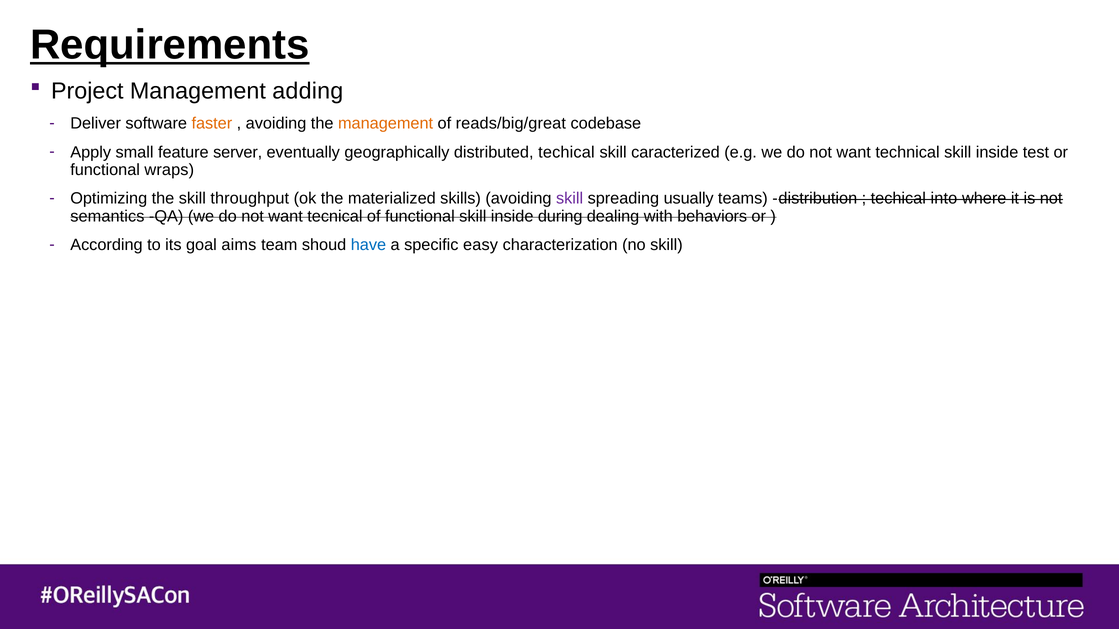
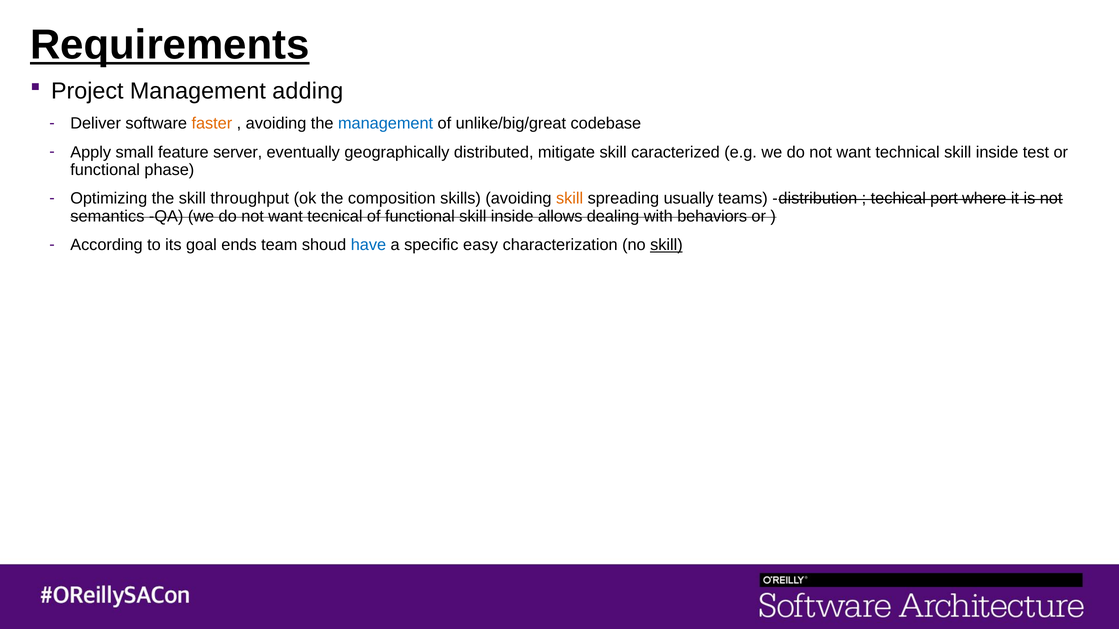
management at (386, 124) colour: orange -> blue
reads/big/great: reads/big/great -> unlike/big/great
distributed techical: techical -> mitigate
wraps: wraps -> phase
materialized: materialized -> composition
skill at (570, 199) colour: purple -> orange
into: into -> port
during: during -> allows
aims: aims -> ends
skill at (666, 245) underline: none -> present
